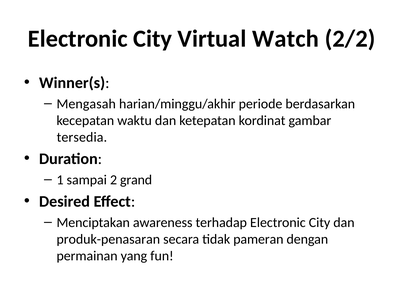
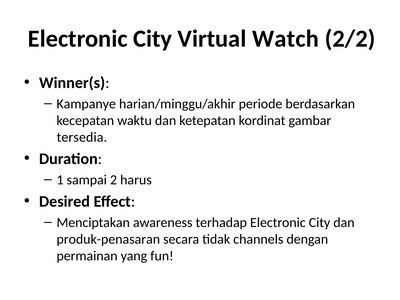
Mengasah: Mengasah -> Kampanye
grand: grand -> harus
pameran: pameran -> channels
